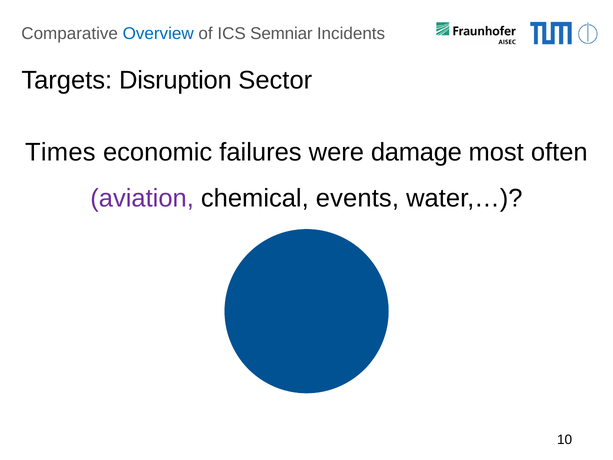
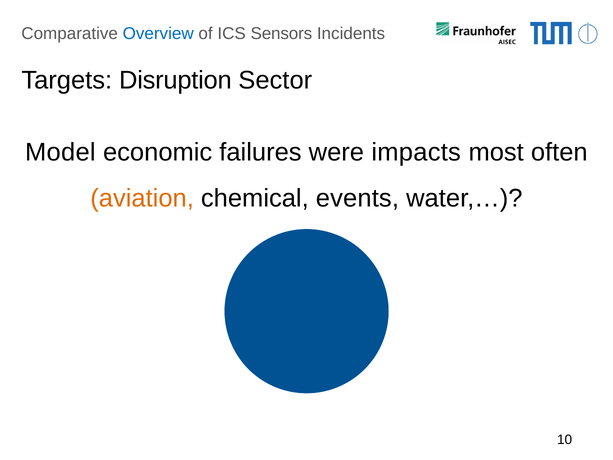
Semniar: Semniar -> Sensors
Times: Times -> Model
damage: damage -> impacts
aviation colour: purple -> orange
